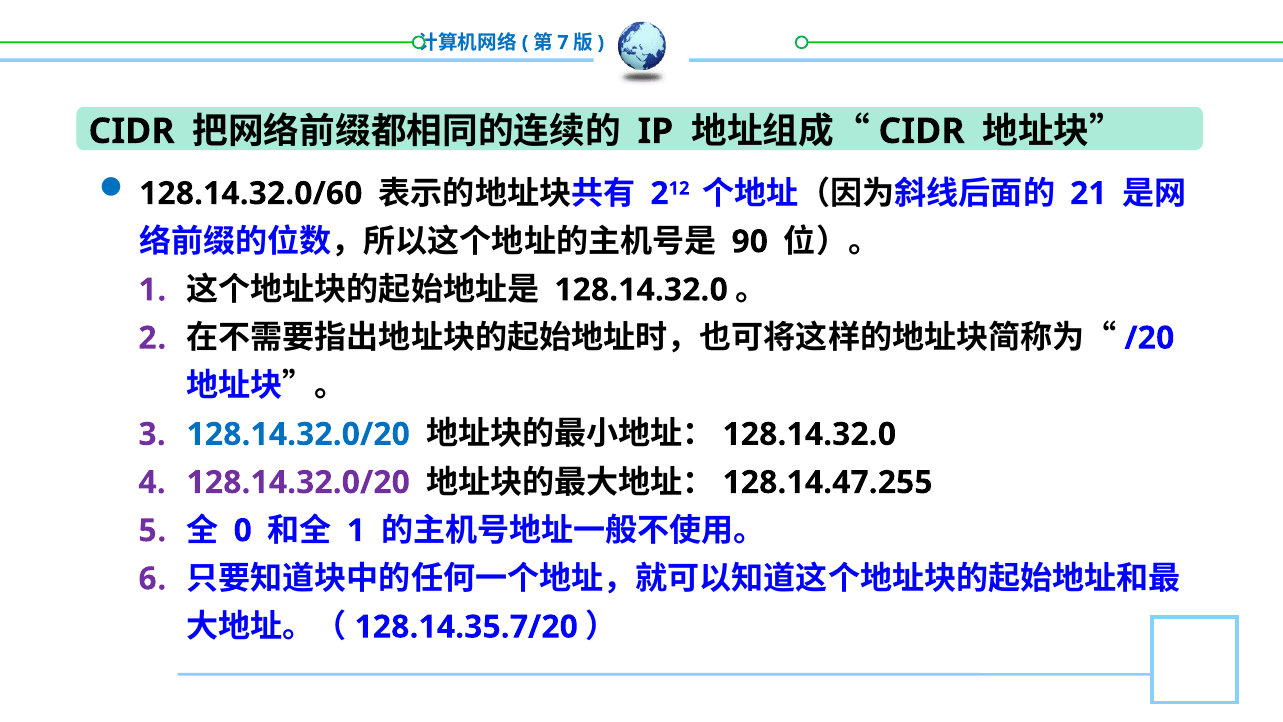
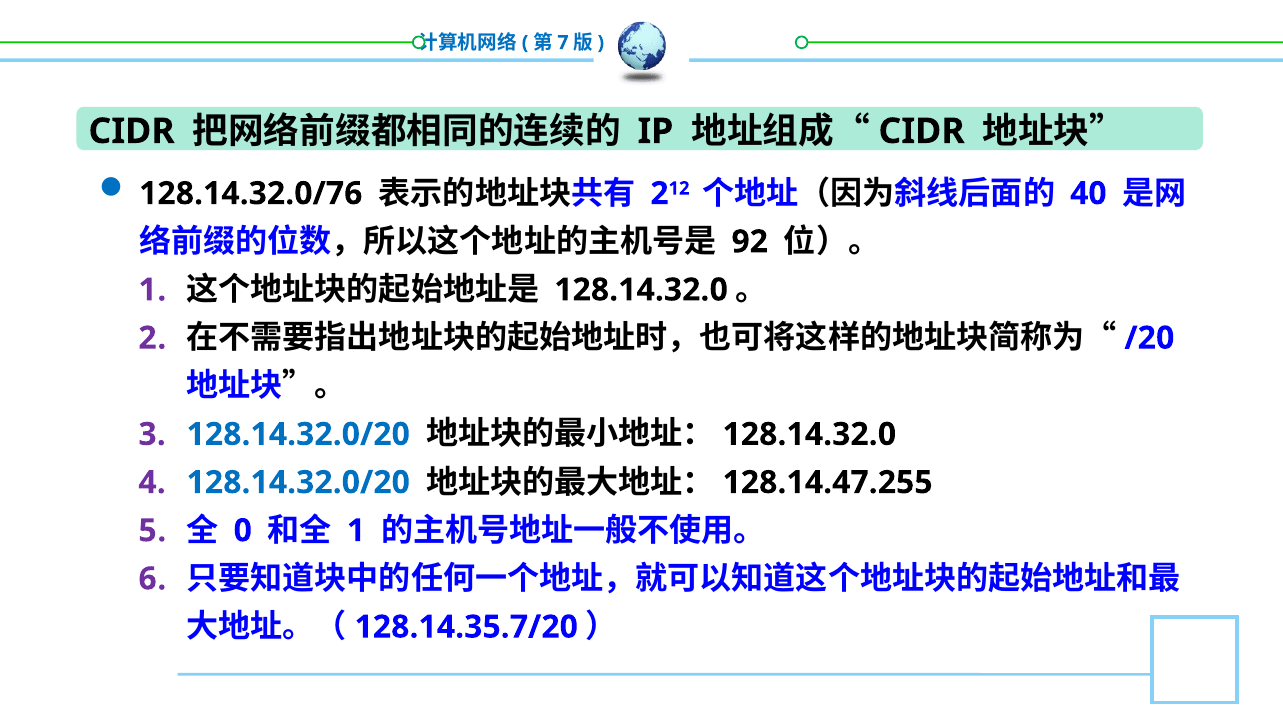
128.14.32.0/60: 128.14.32.0/60 -> 128.14.32.0/76
21: 21 -> 40
90: 90 -> 92
128.14.32.0/20 at (298, 482) colour: purple -> blue
